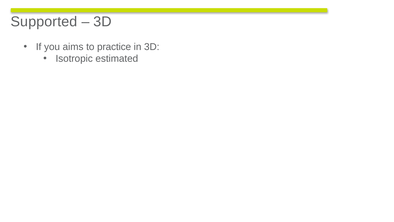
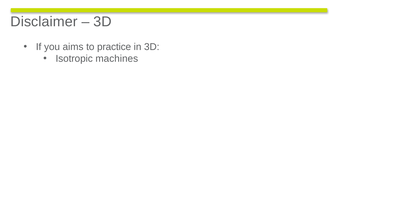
Supported: Supported -> Disclaimer
estimated: estimated -> machines
